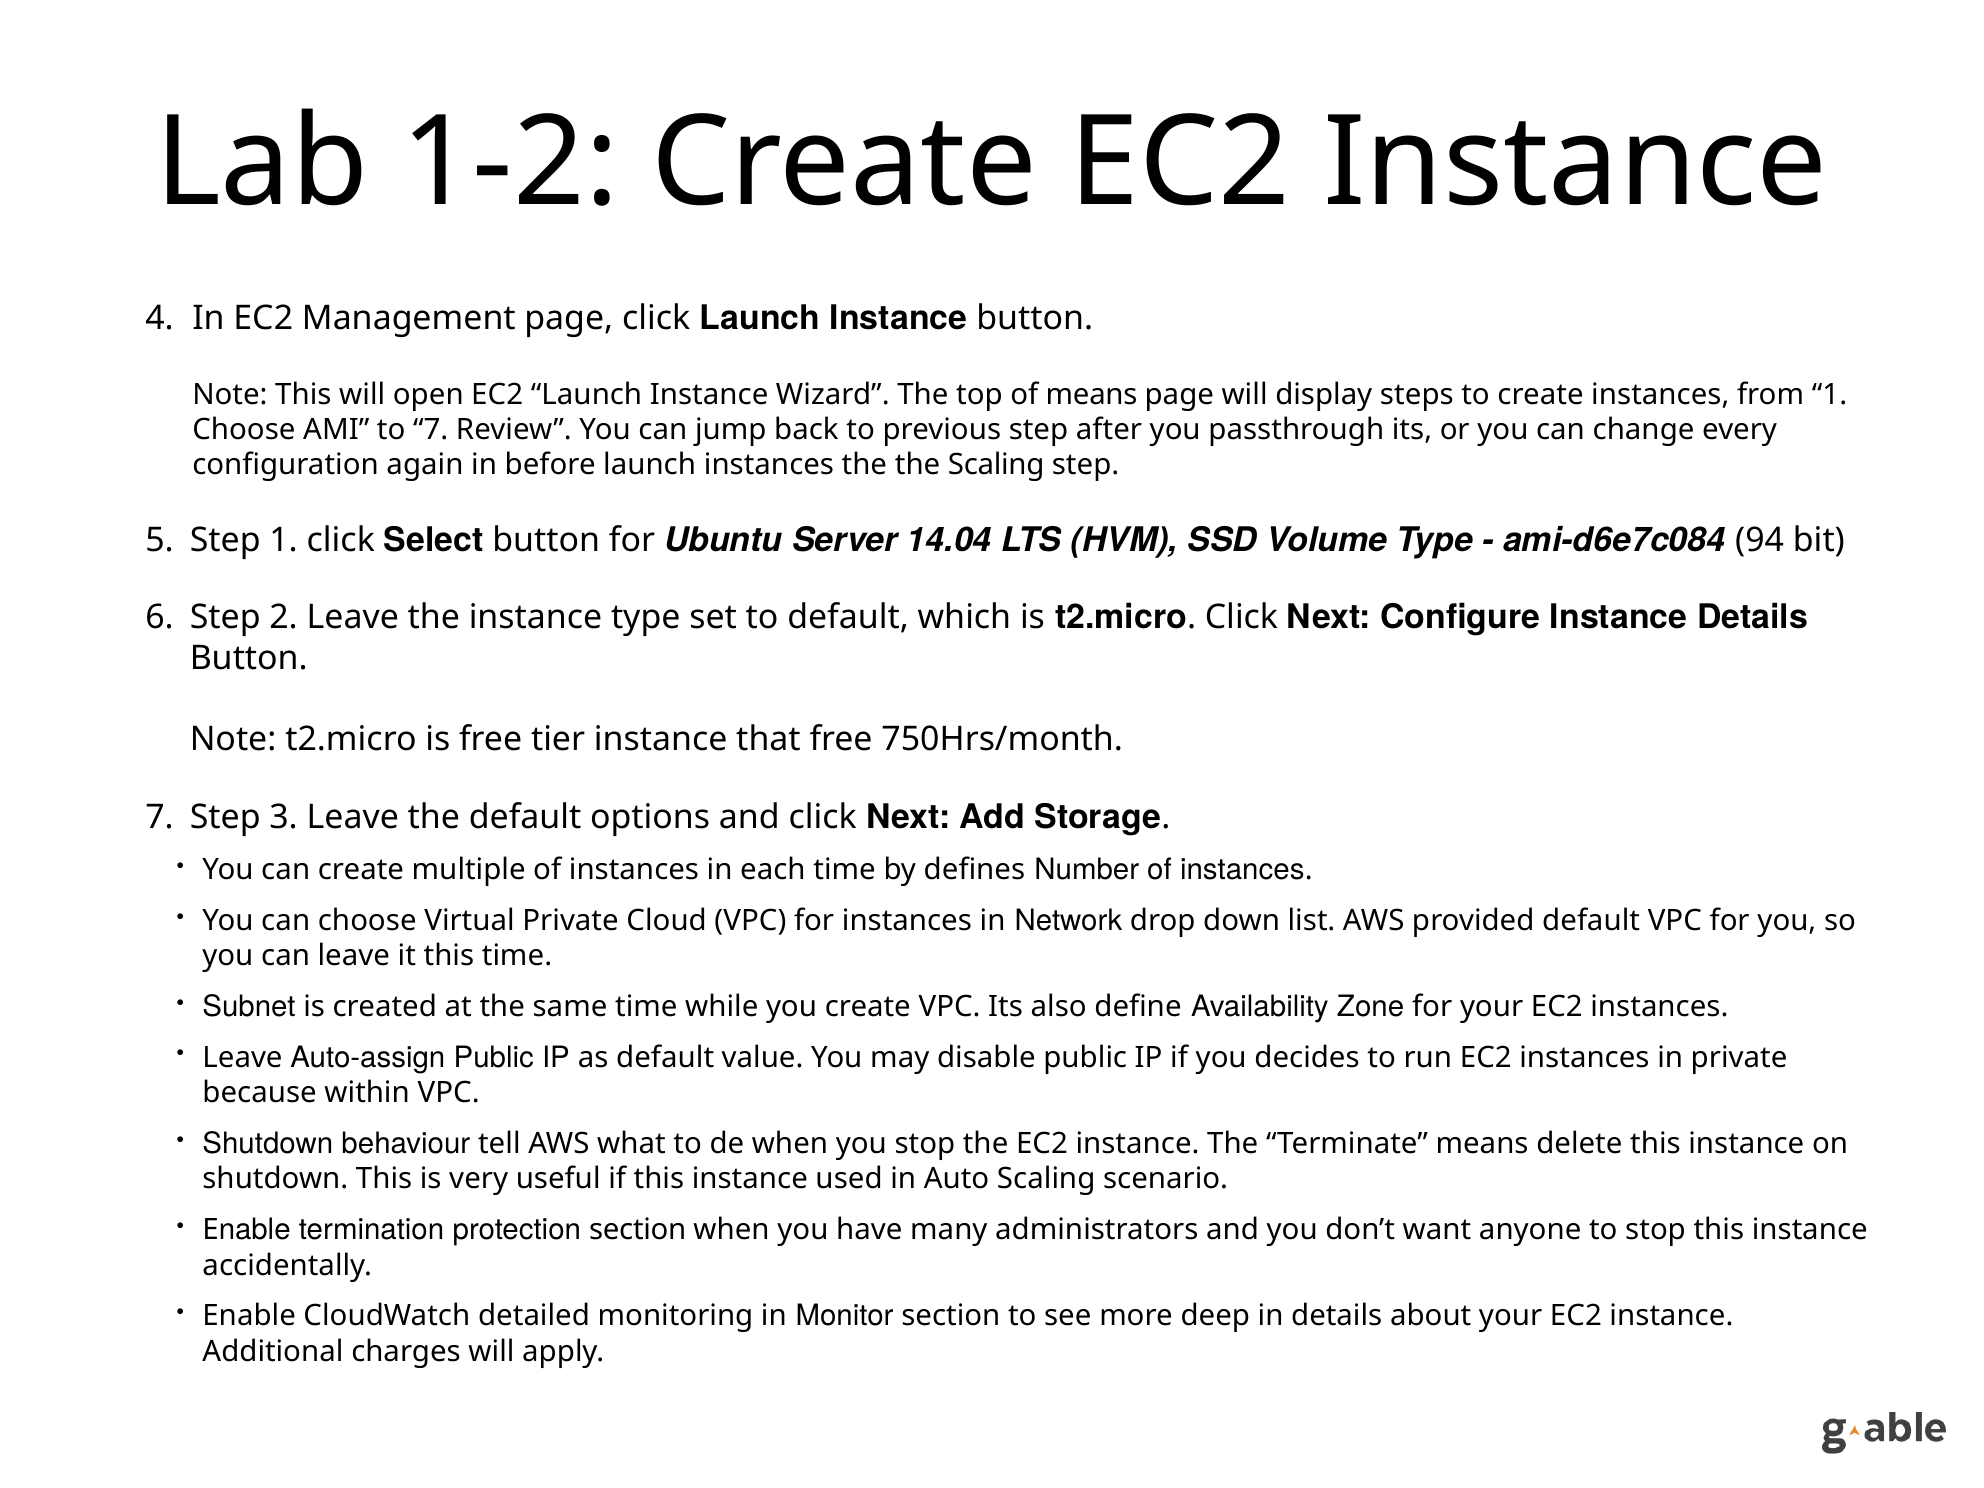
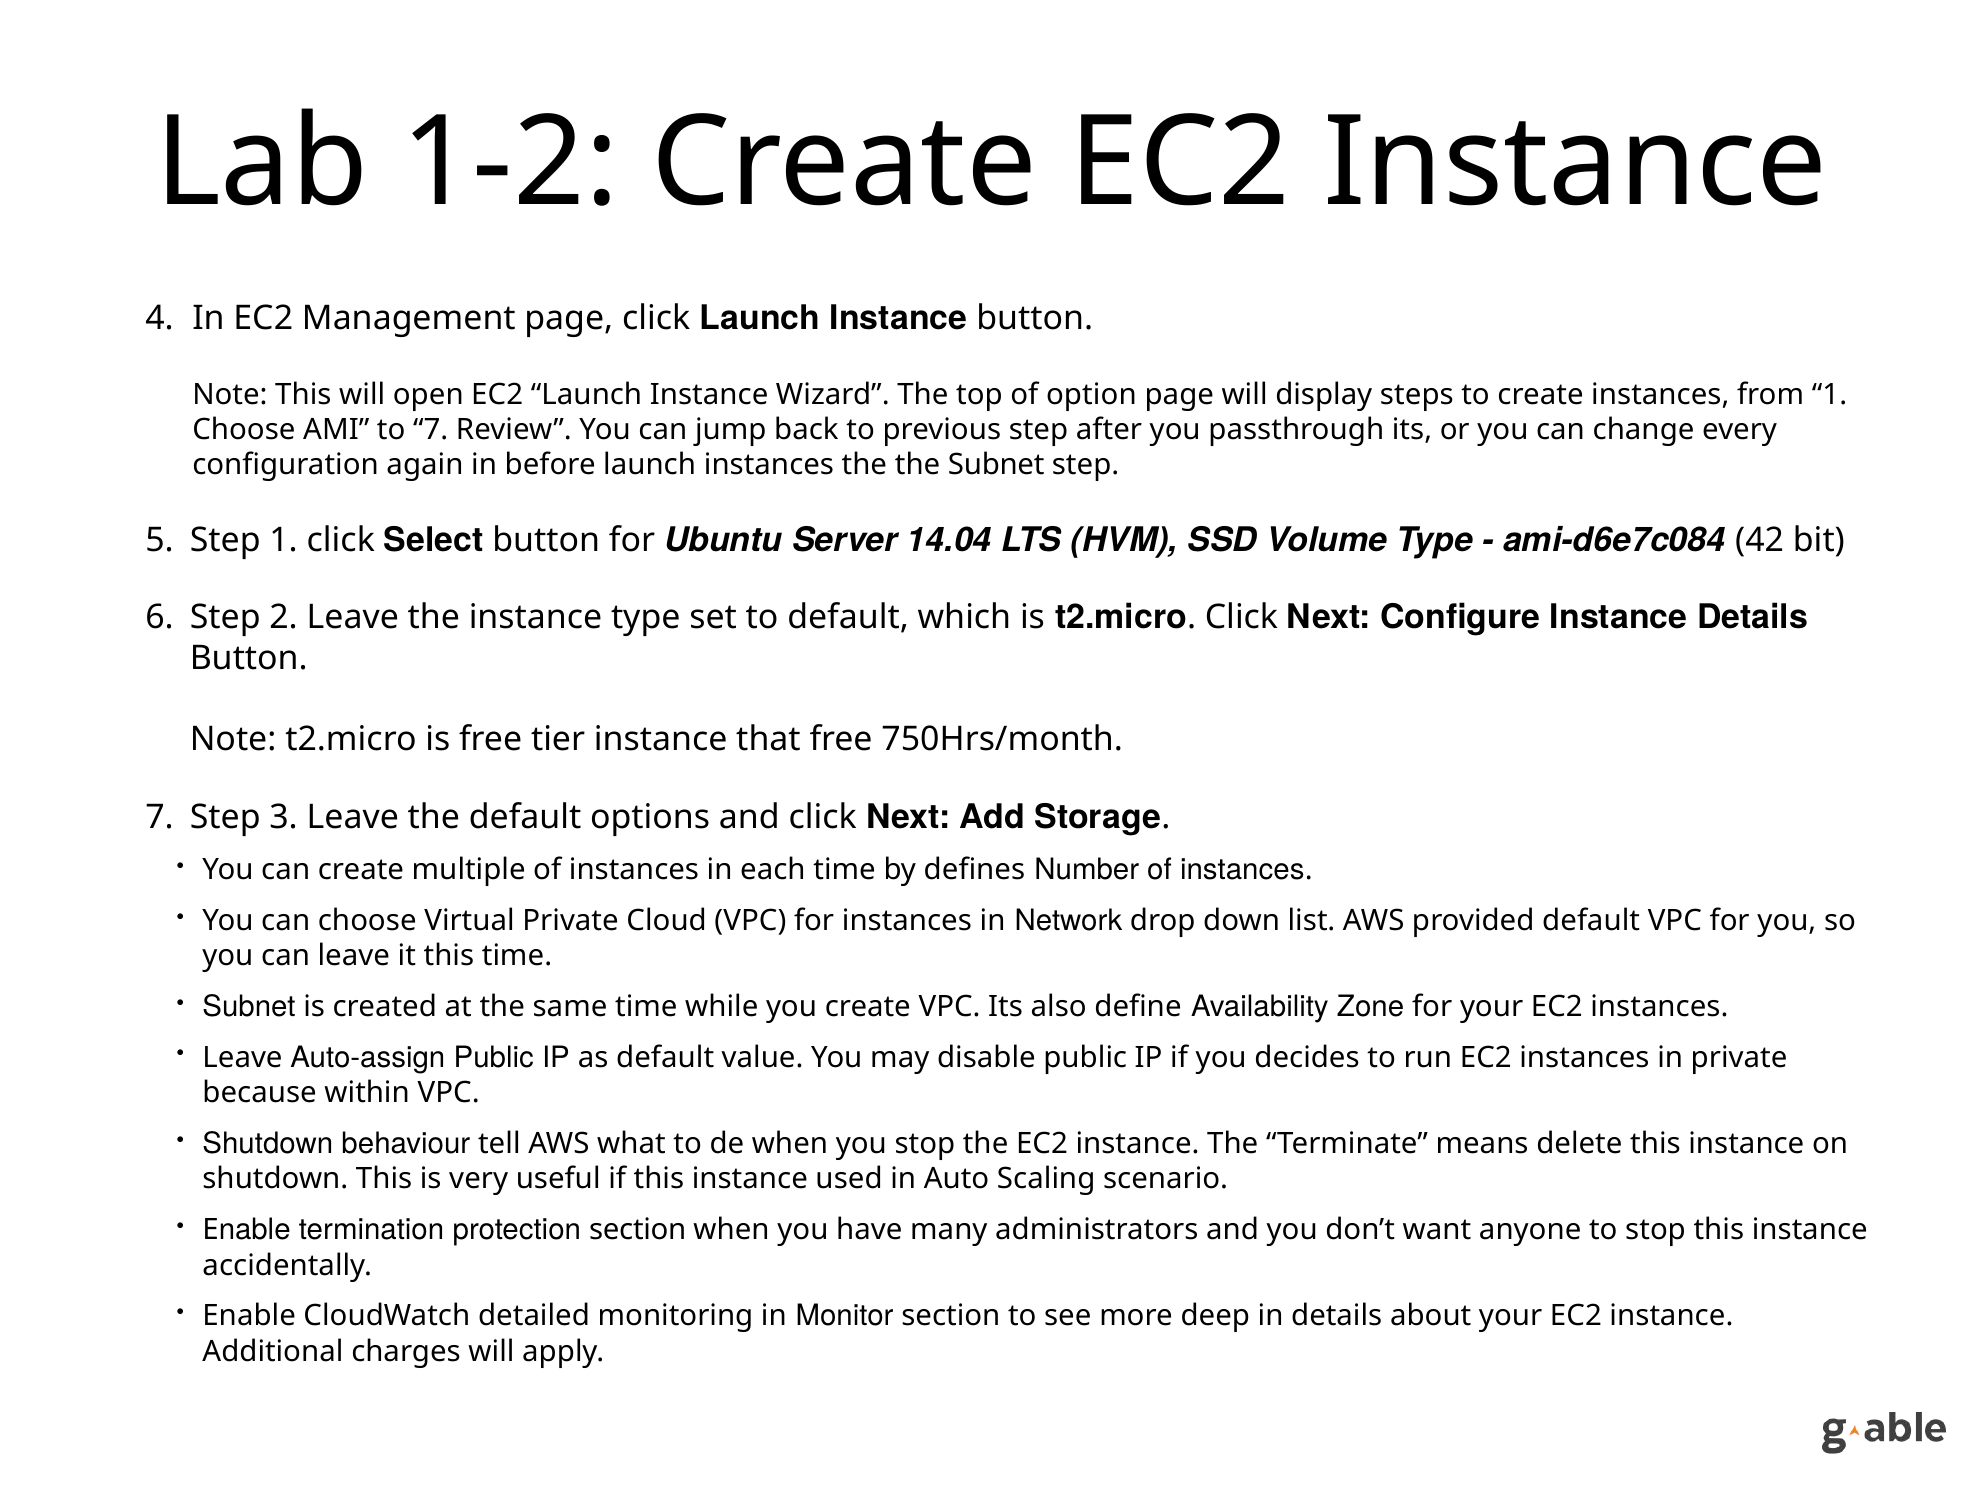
of means: means -> option
the Scaling: Scaling -> Subnet
94: 94 -> 42
